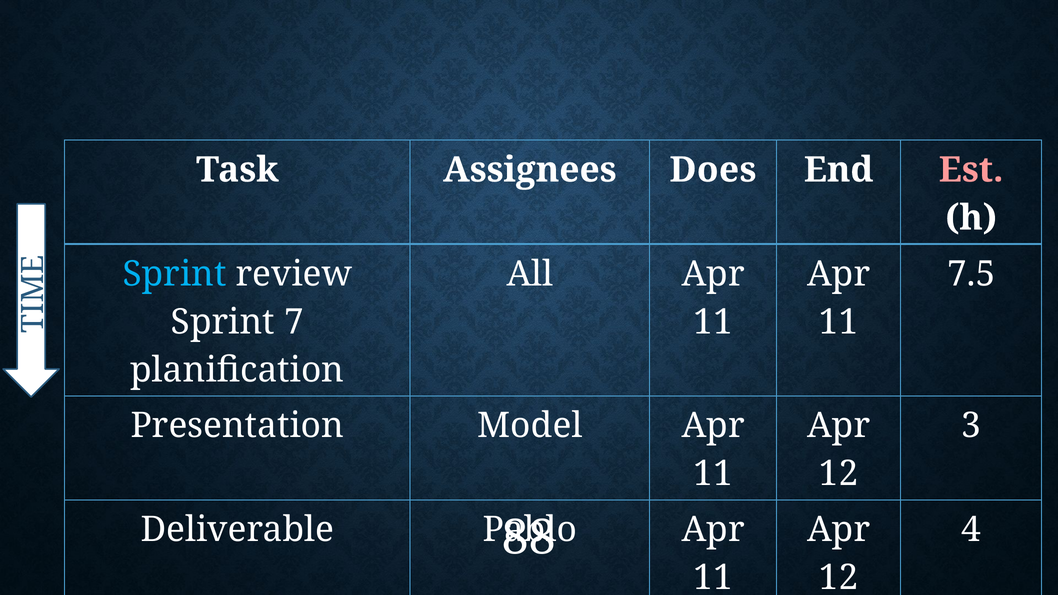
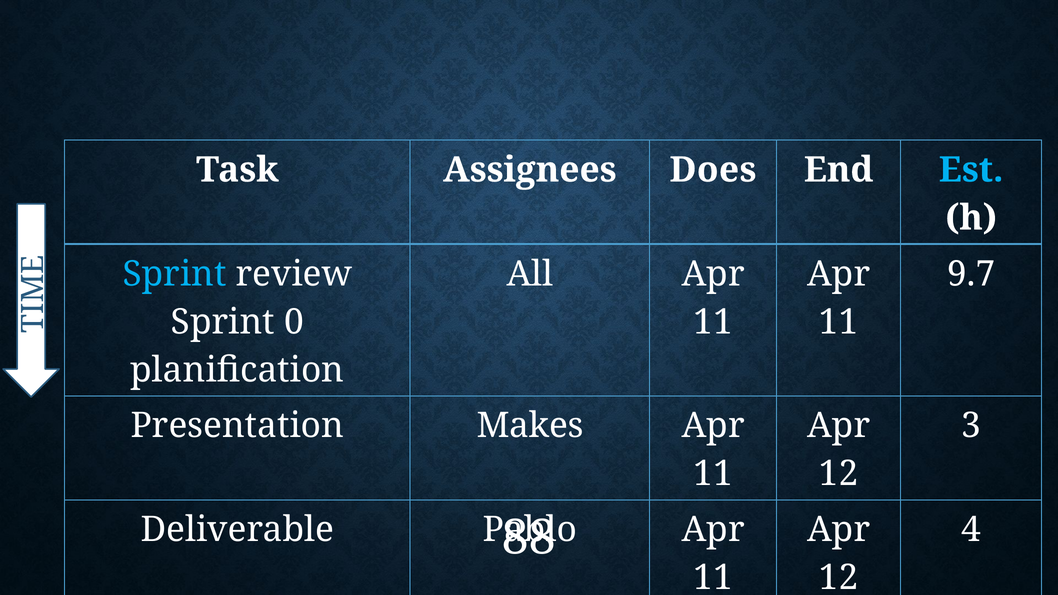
Est colour: pink -> light blue
7.5: 7.5 -> 9.7
7: 7 -> 0
Model: Model -> Makes
